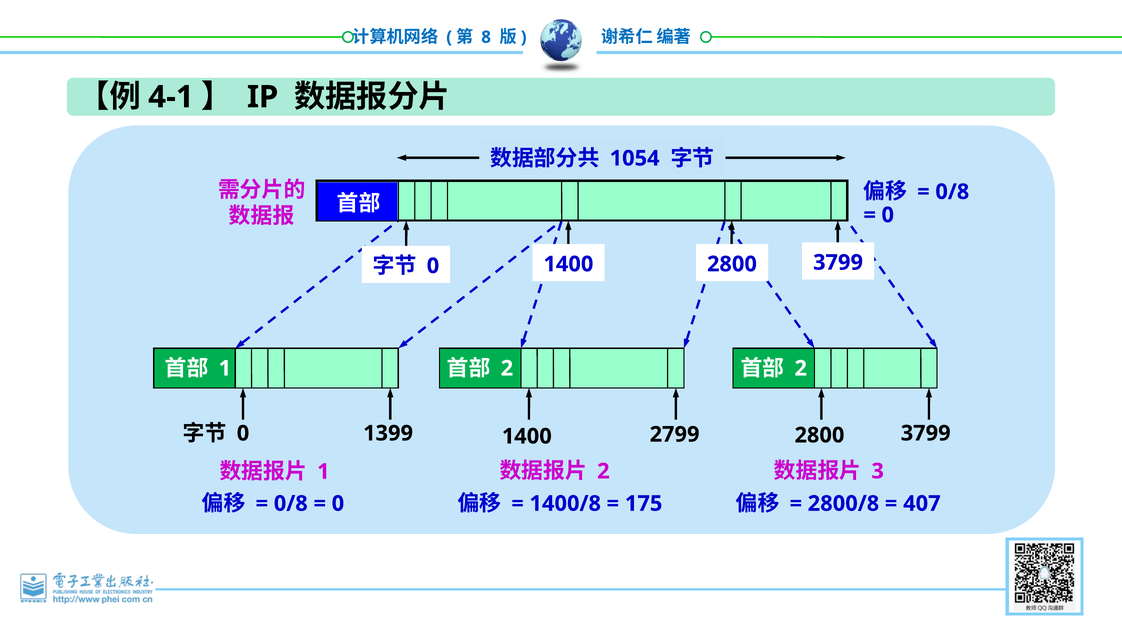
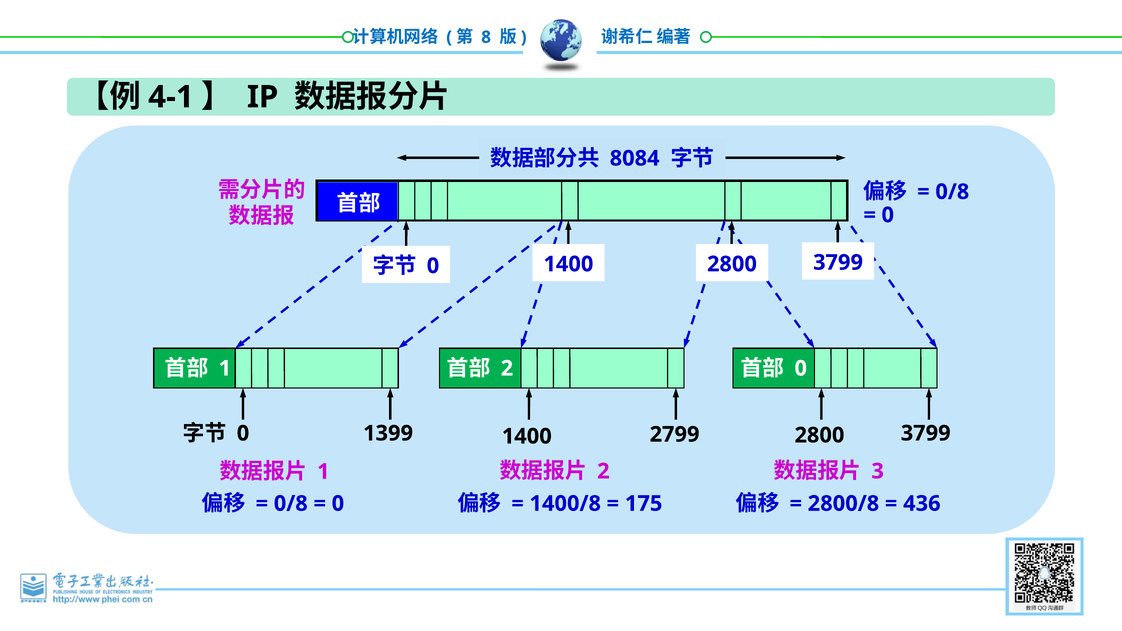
1054: 1054 -> 8084
2 at (801, 368): 2 -> 0
407: 407 -> 436
